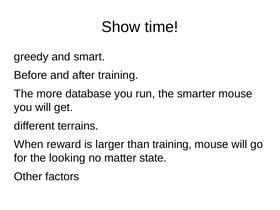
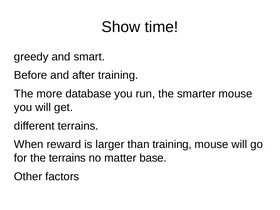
the looking: looking -> terrains
state: state -> base
